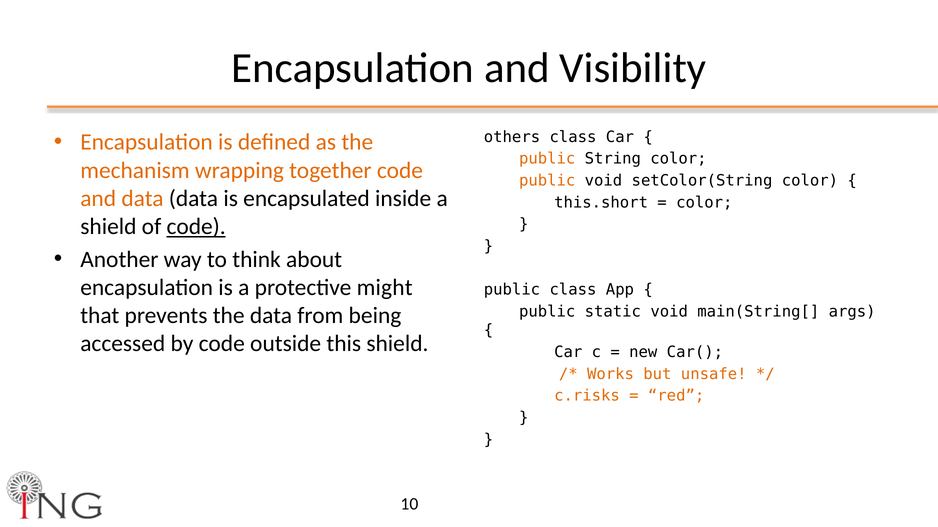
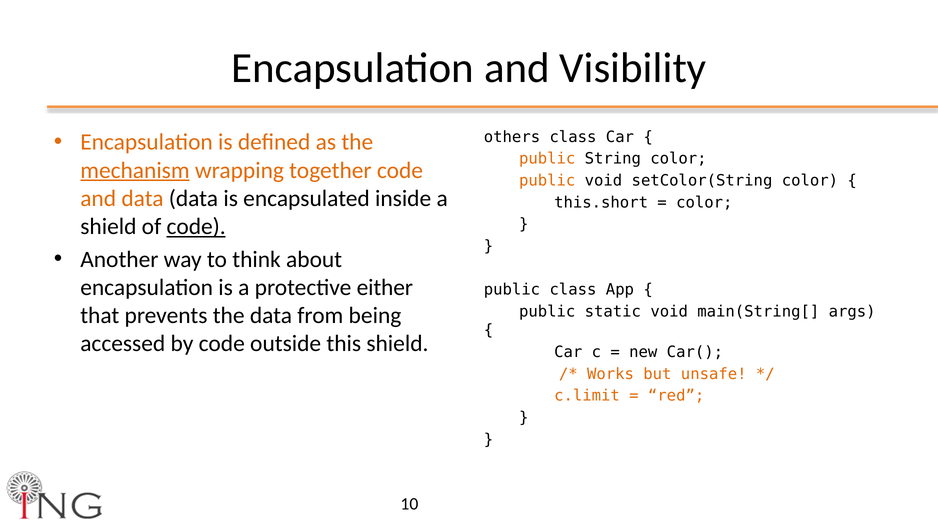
mechanism underline: none -> present
might: might -> either
c.risks: c.risks -> c.limit
